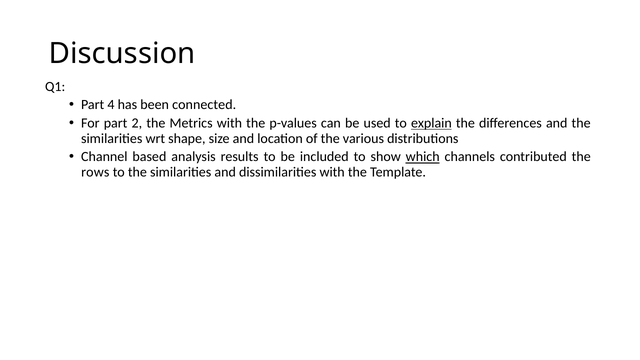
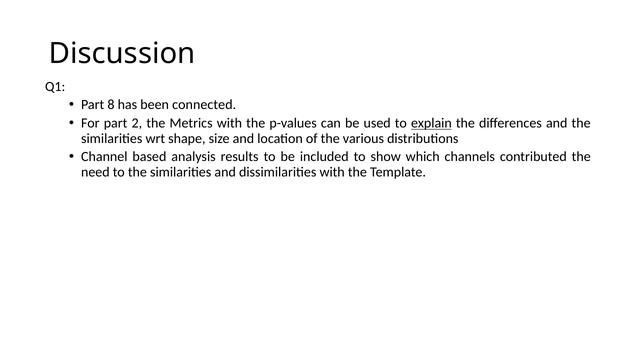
4: 4 -> 8
which underline: present -> none
rows: rows -> need
